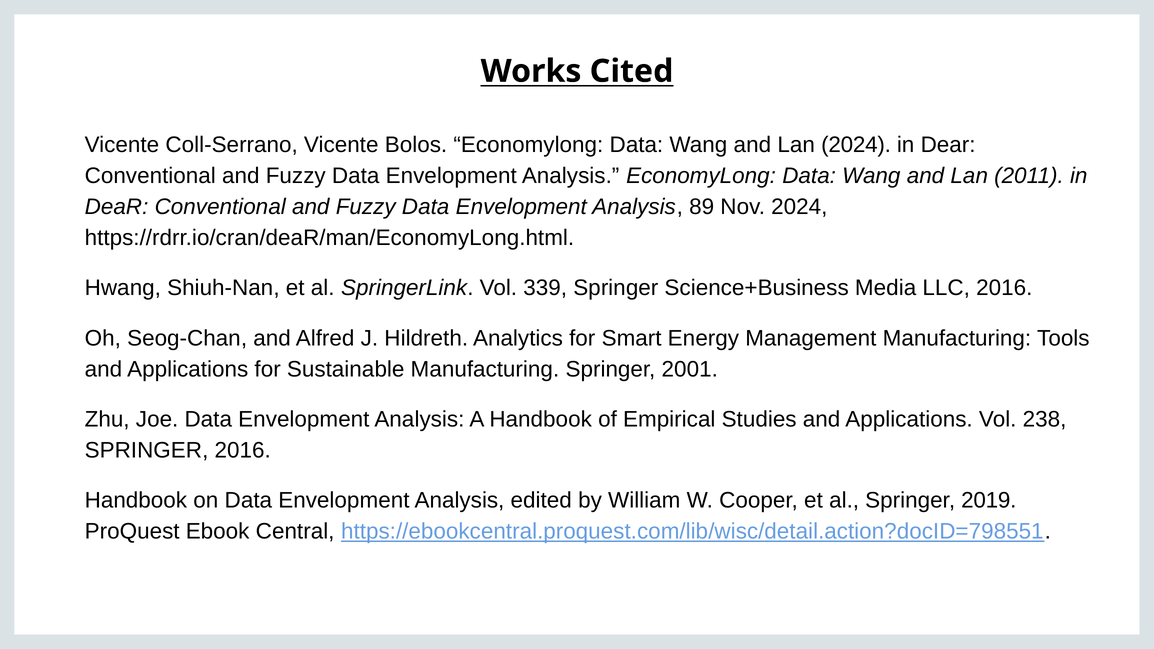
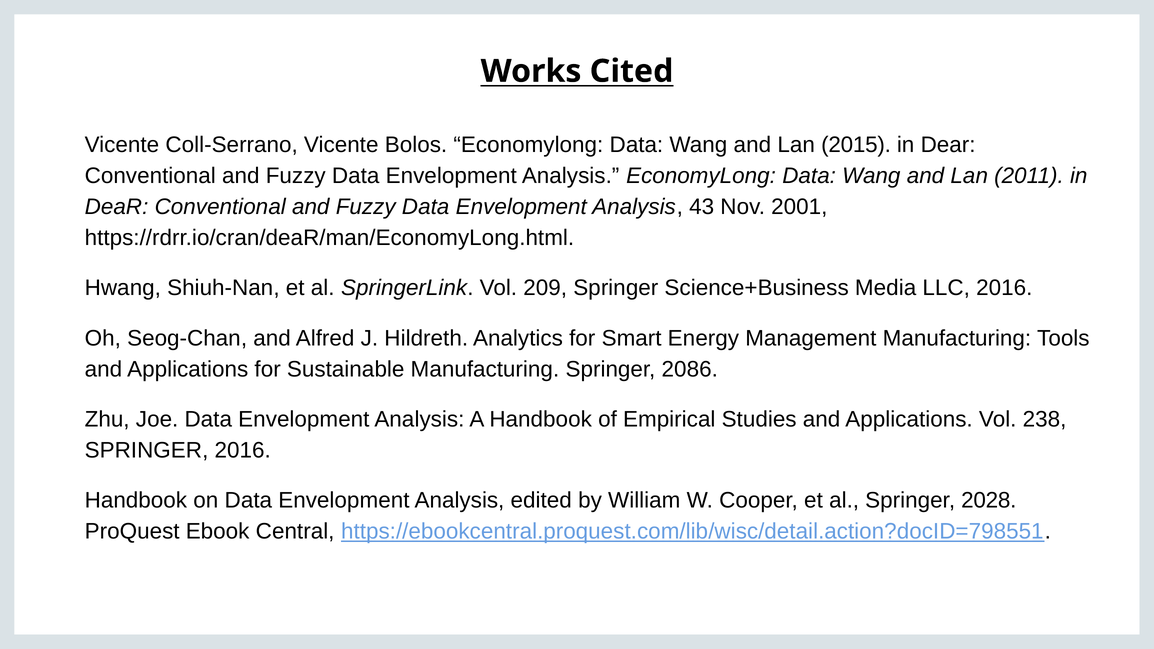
Lan 2024: 2024 -> 2015
89: 89 -> 43
Nov 2024: 2024 -> 2001
339: 339 -> 209
2001: 2001 -> 2086
2019: 2019 -> 2028
